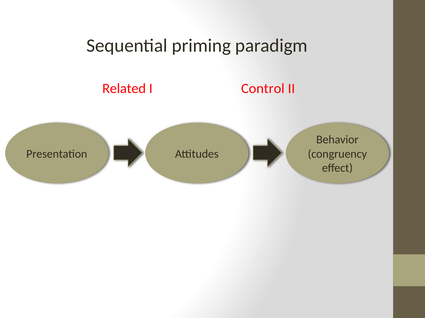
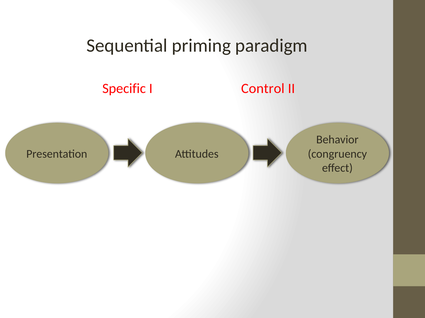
Related: Related -> Specific
